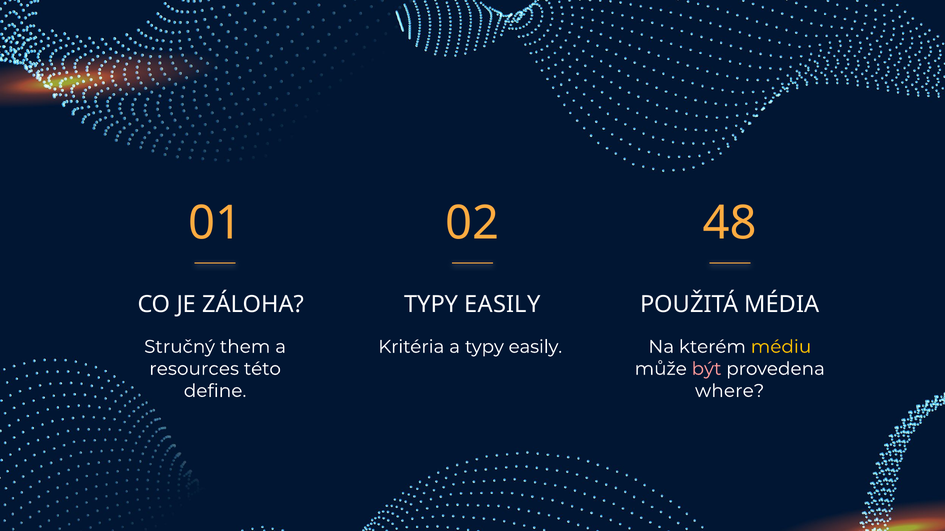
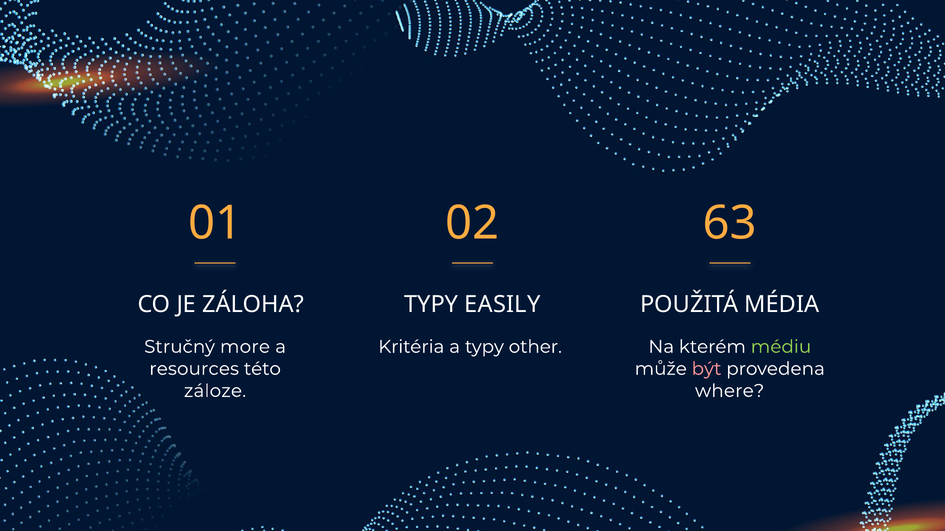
48: 48 -> 63
them: them -> more
a typy easily: easily -> other
médiu colour: yellow -> light green
define: define -> záloze
